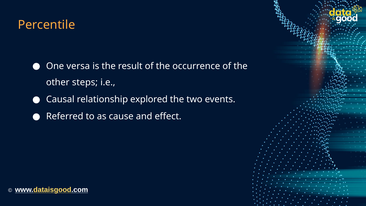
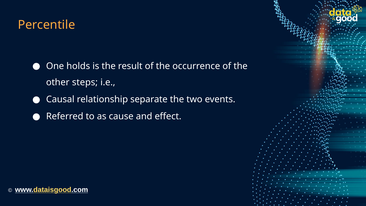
versa: versa -> holds
explored: explored -> separate
